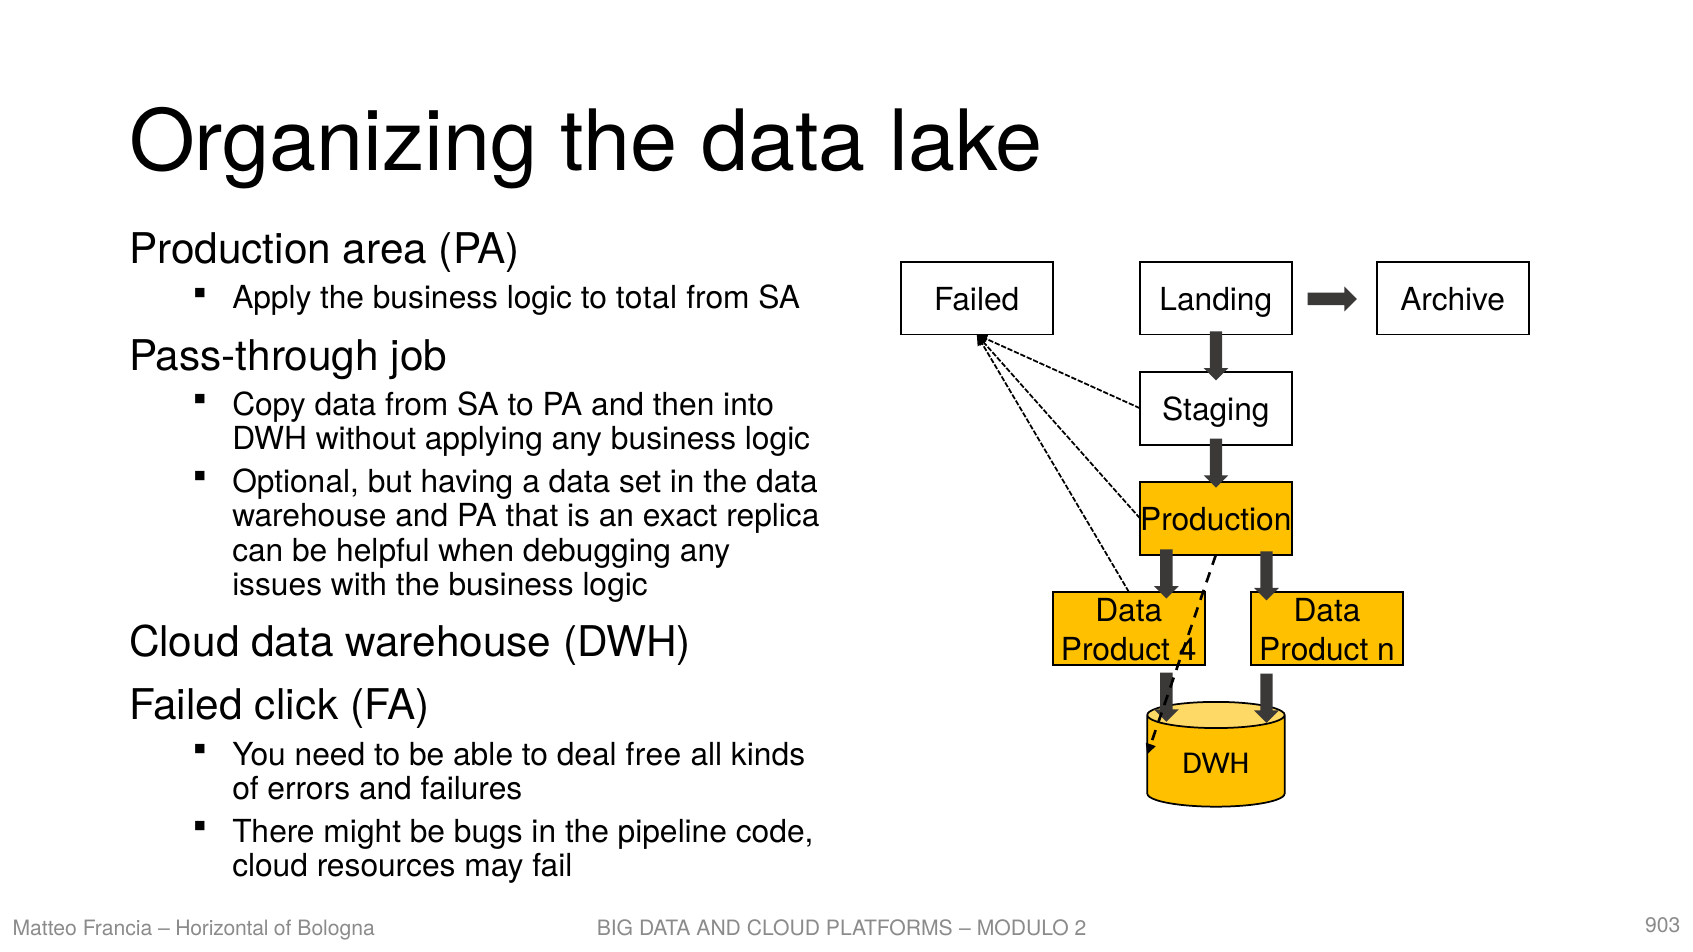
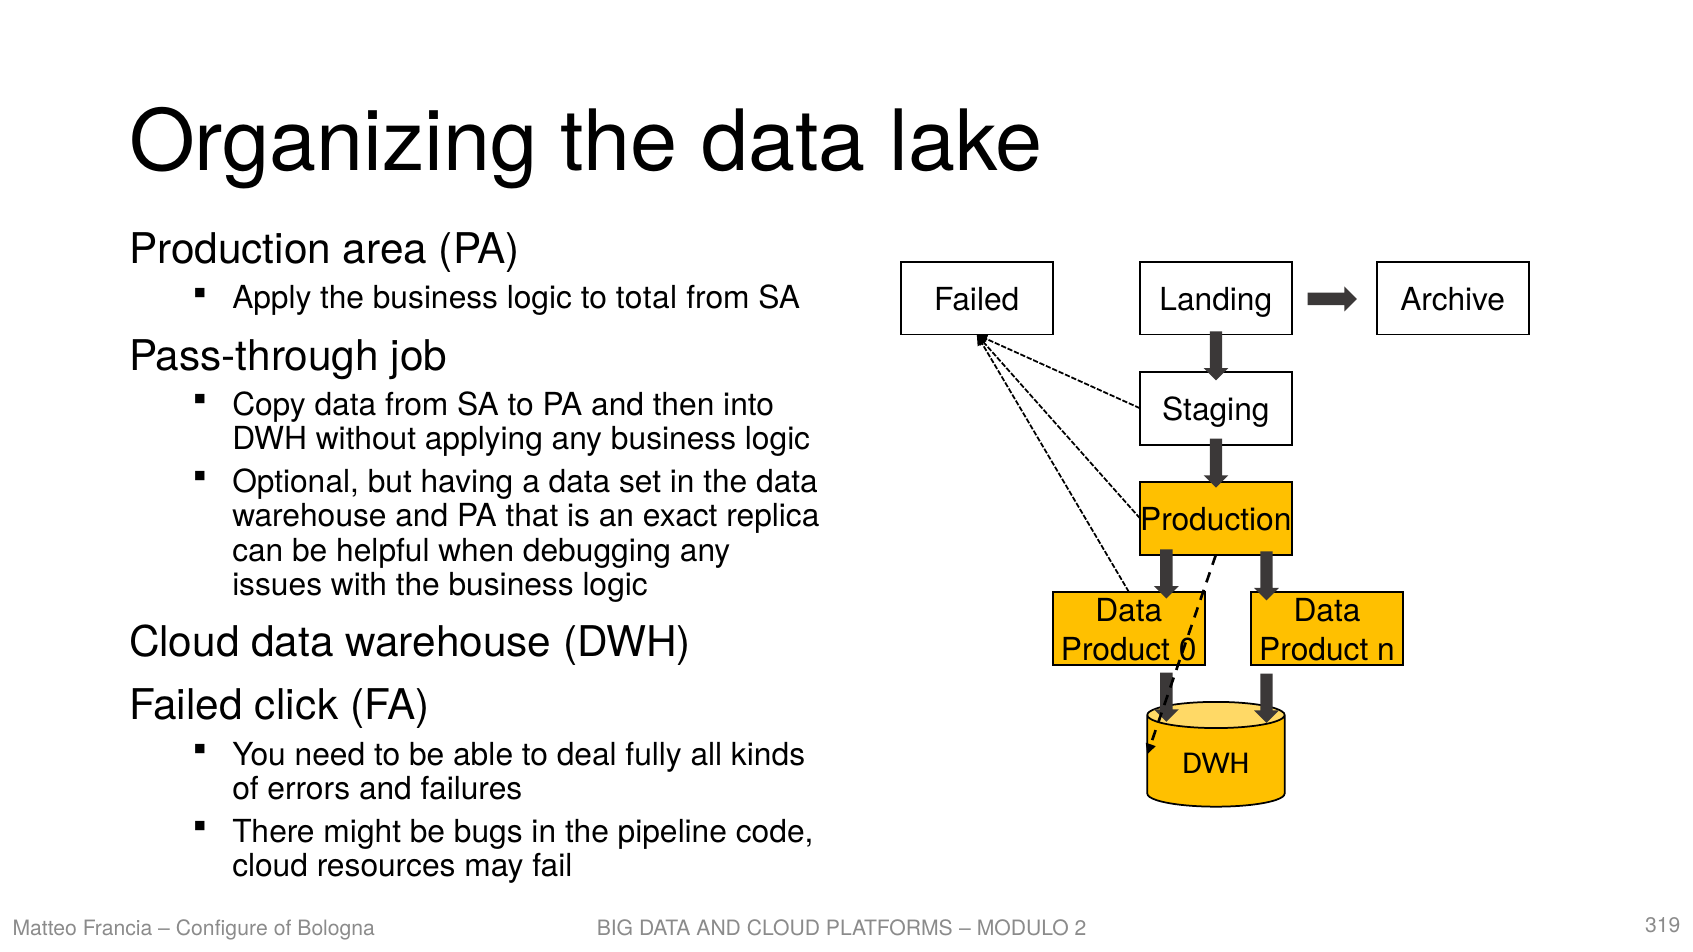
4: 4 -> 0
free: free -> fully
Horizontal: Horizontal -> Configure
903: 903 -> 319
